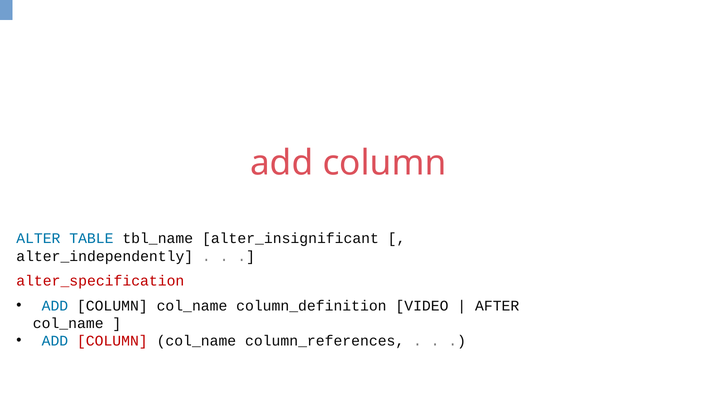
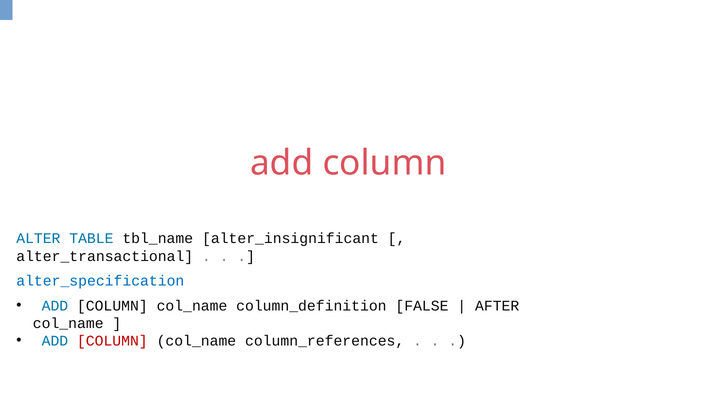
alter_independently: alter_independently -> alter_transactional
alter_specification colour: red -> blue
VIDEO: VIDEO -> FALSE
